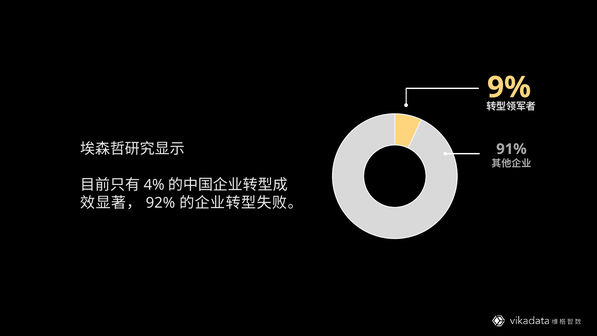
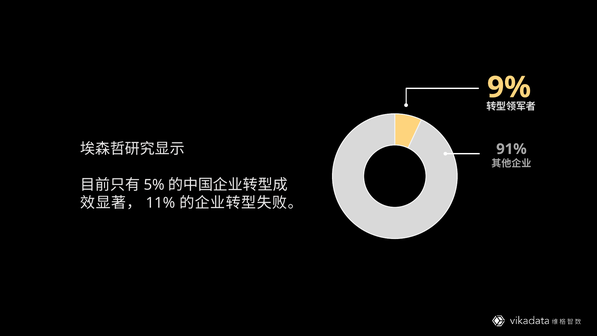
4%: 4% -> 5%
92%: 92% -> 11%
